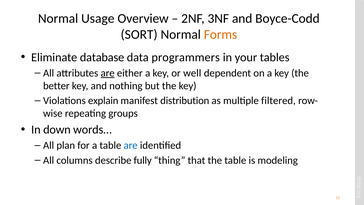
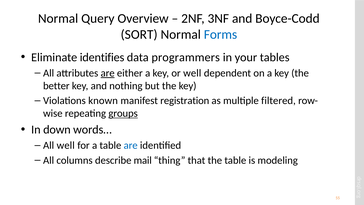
Usage: Usage -> Query
Forms colour: orange -> blue
database: database -> identifies
explain: explain -> known
distribution: distribution -> registration
groups underline: none -> present
All plan: plan -> well
fully: fully -> mail
